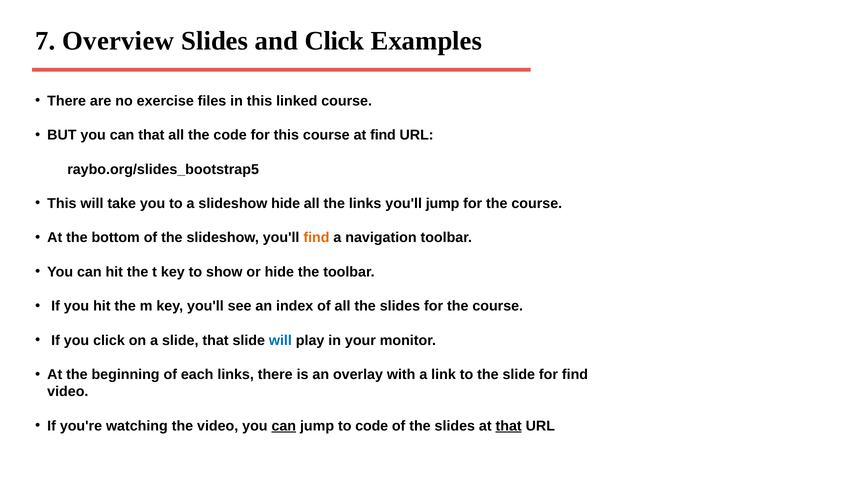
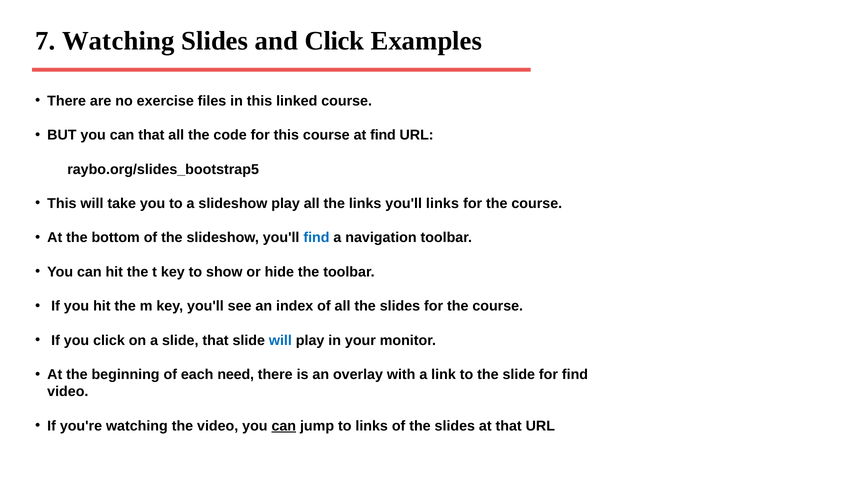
7 Overview: Overview -> Watching
slideshow hide: hide -> play
you'll jump: jump -> links
find at (316, 238) colour: orange -> blue
each links: links -> need
to code: code -> links
that at (509, 426) underline: present -> none
